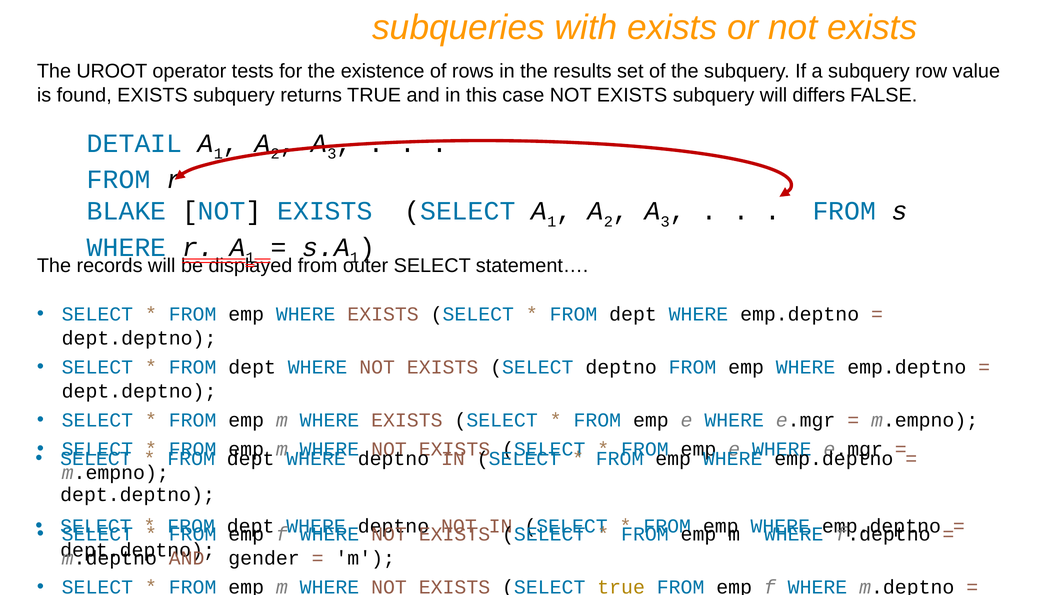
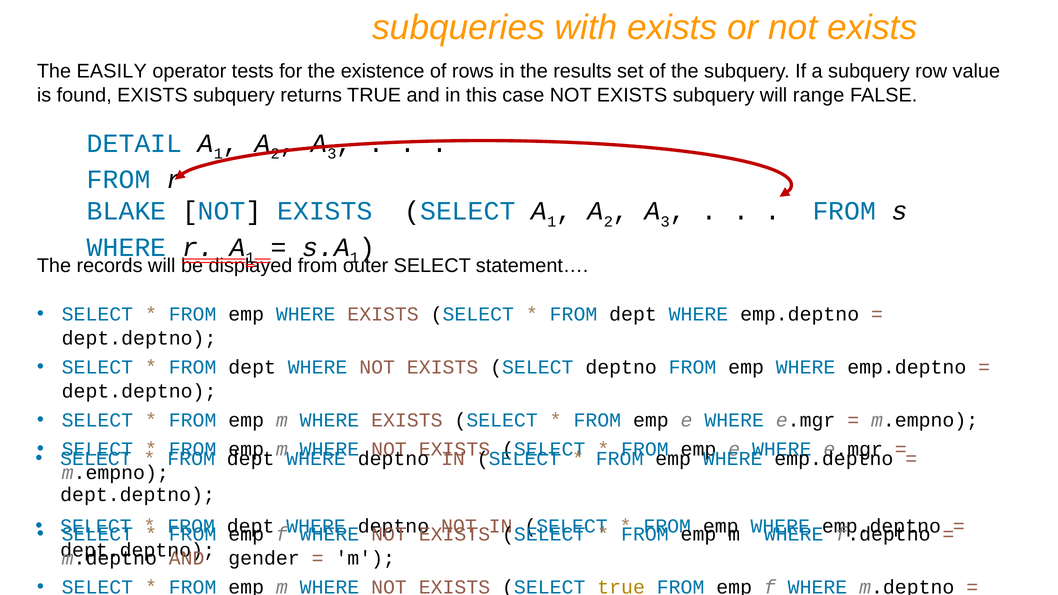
UROOT: UROOT -> EASILY
differs: differs -> range
